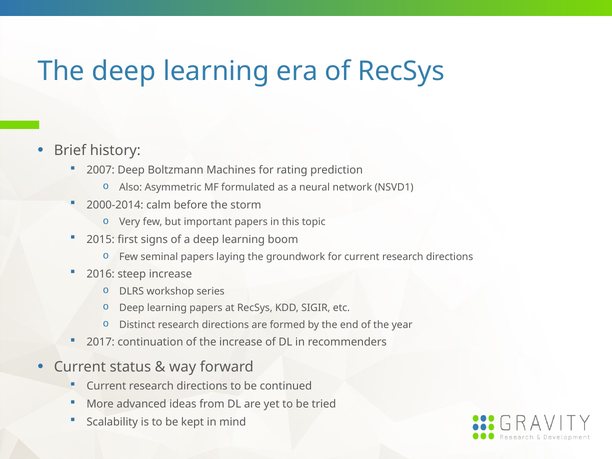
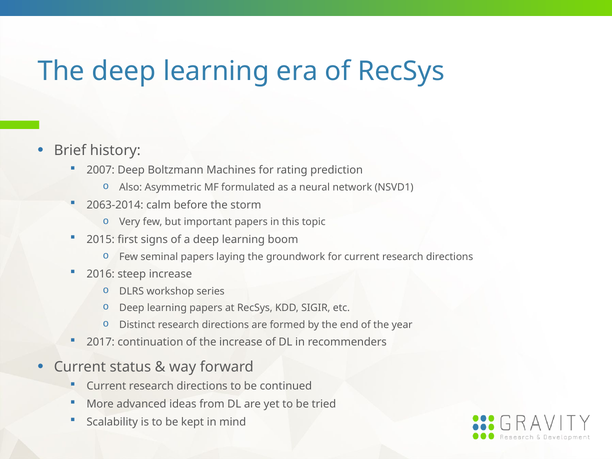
2000-2014: 2000-2014 -> 2063-2014
